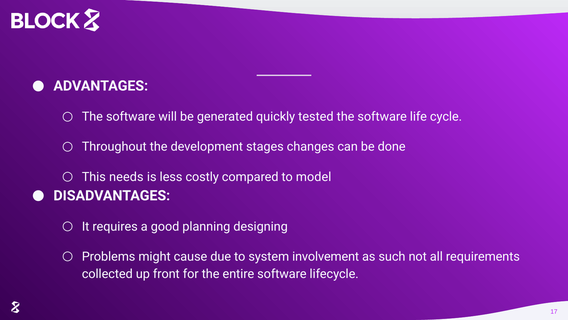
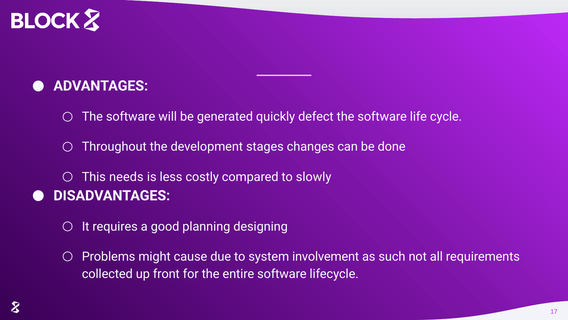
tested: tested -> defect
model: model -> slowly
